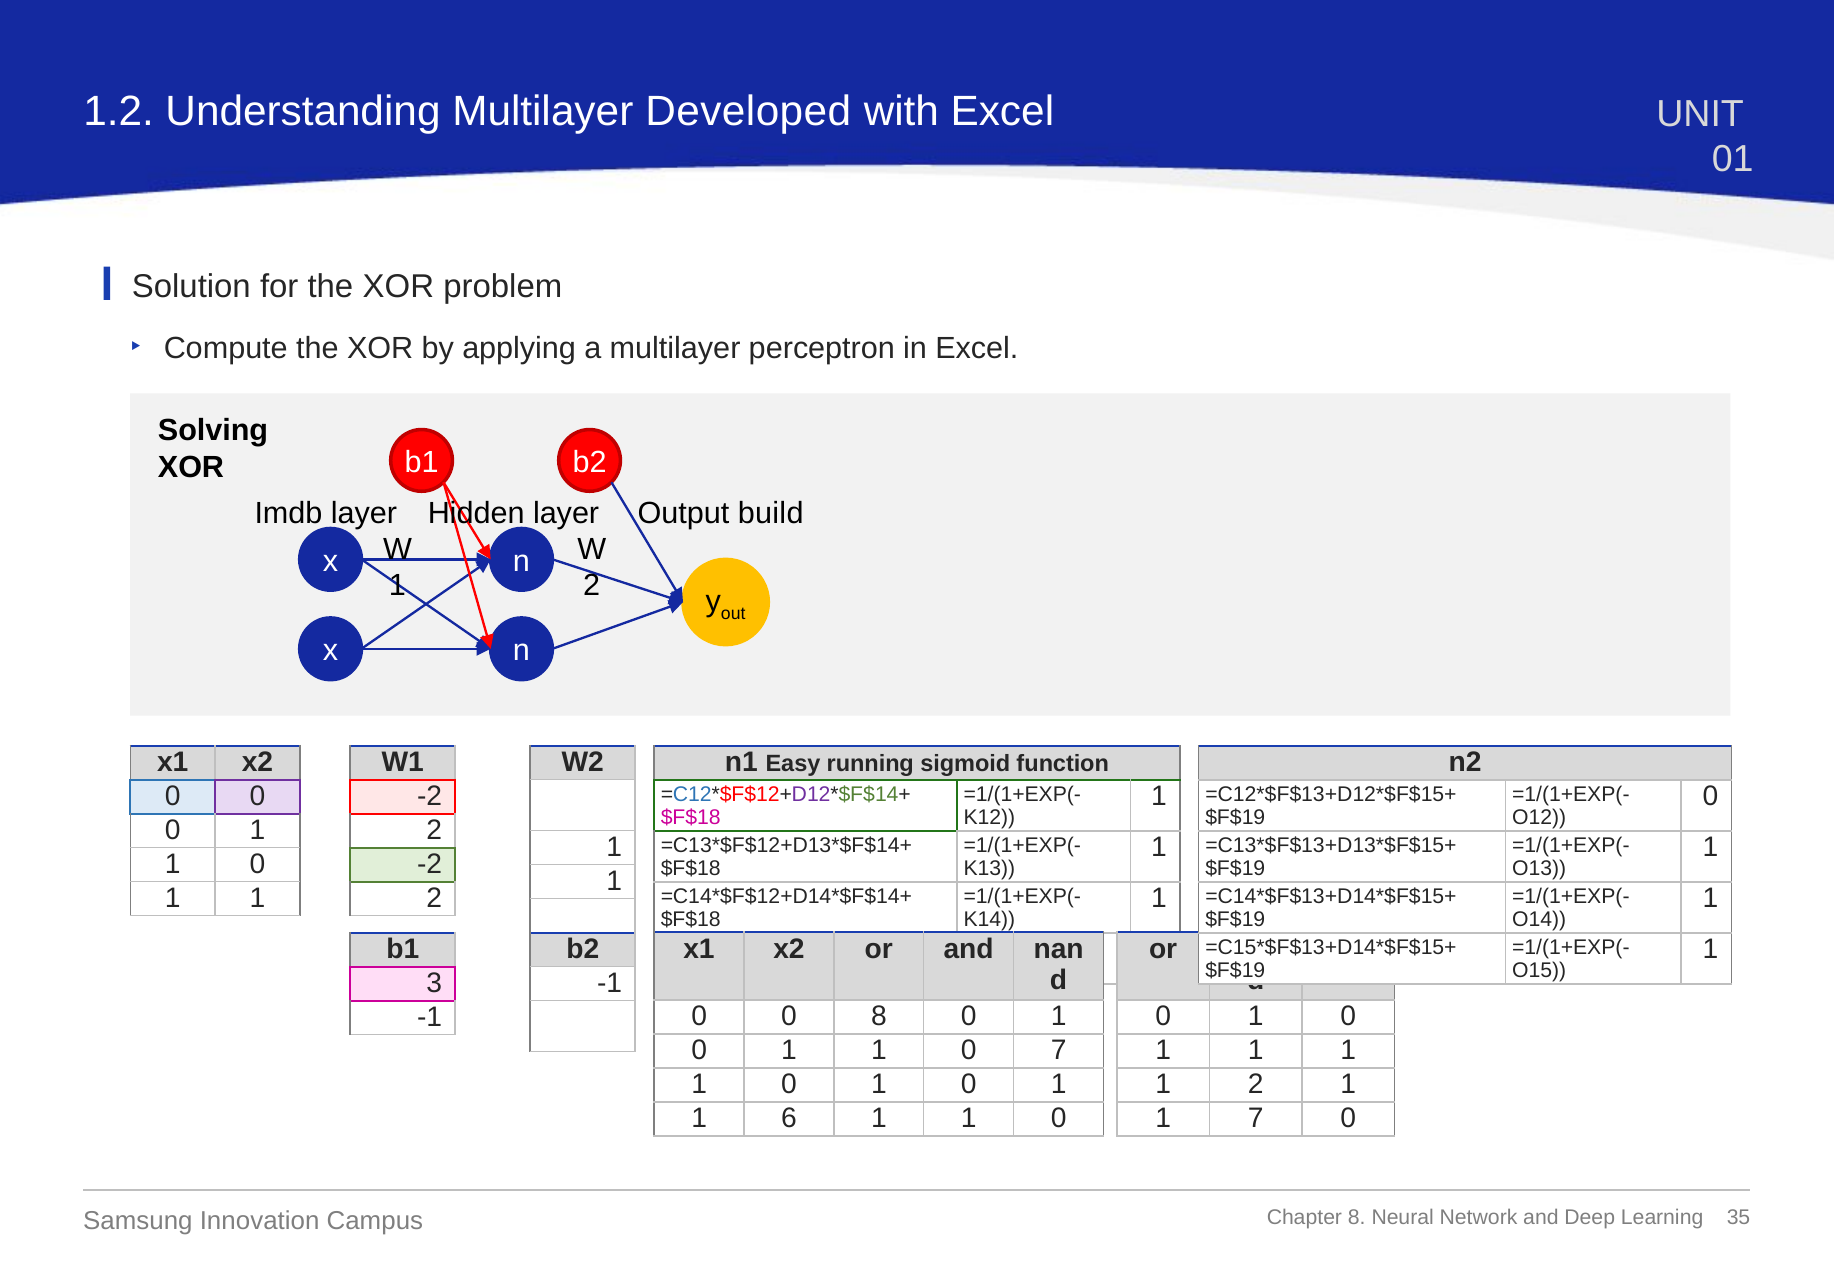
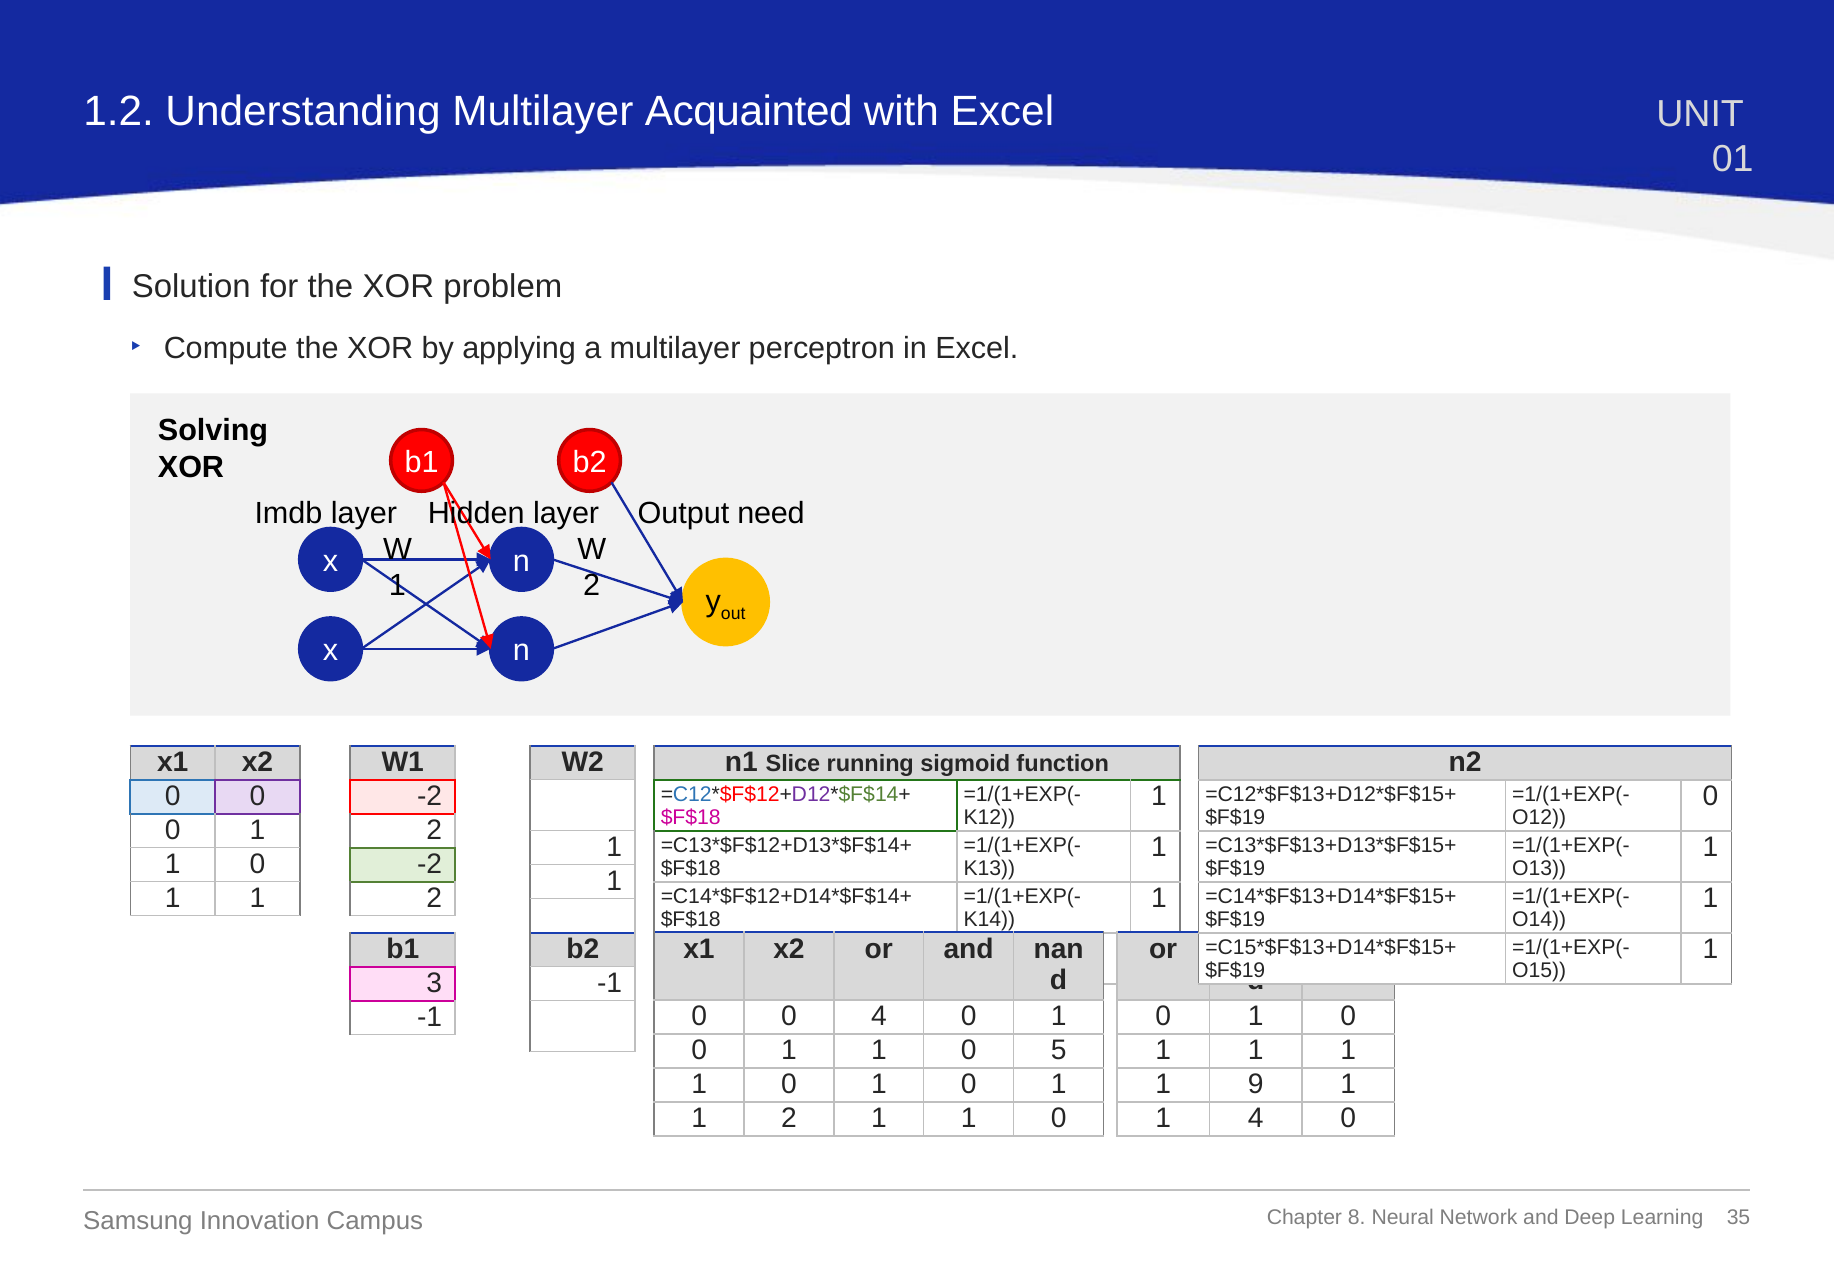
Developed: Developed -> Acquainted
build: build -> need
Easy: Easy -> Slice
0 8: 8 -> 4
0 7: 7 -> 5
1 2: 2 -> 9
1 6: 6 -> 2
1 7: 7 -> 4
